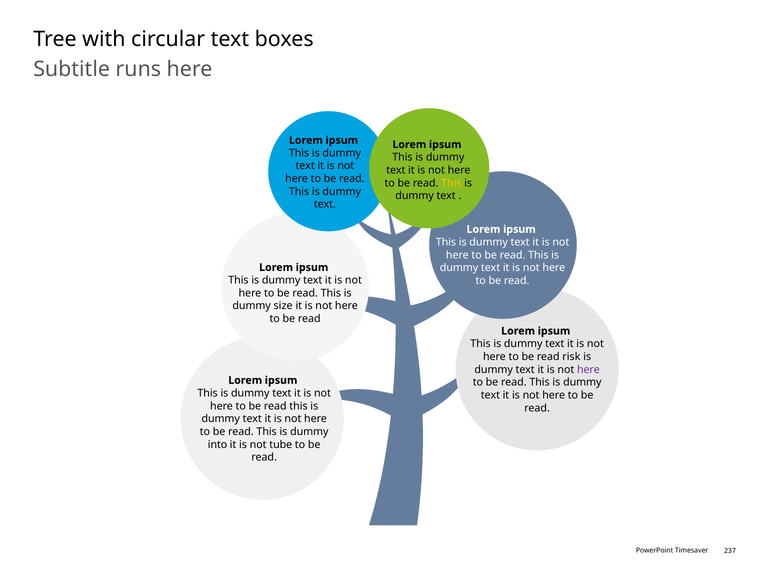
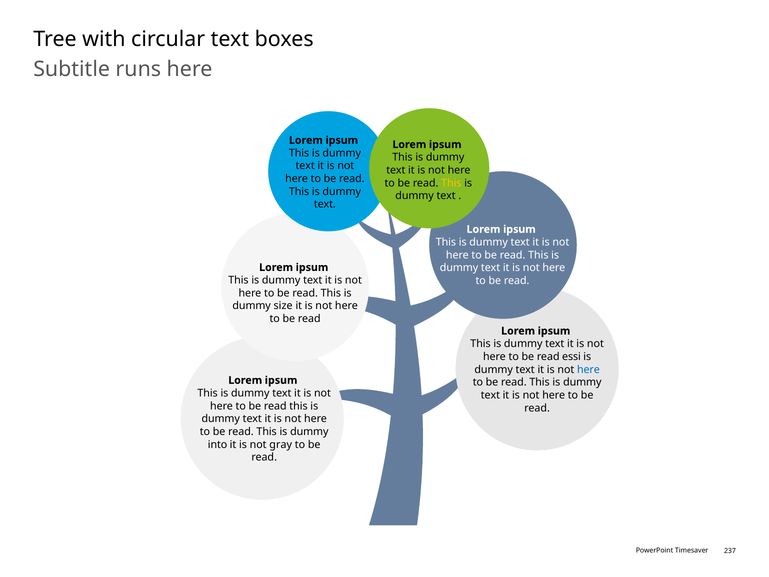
risk: risk -> essi
here at (588, 369) colour: purple -> blue
tube: tube -> gray
